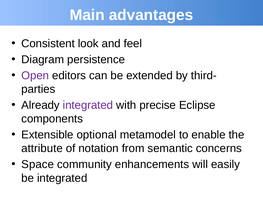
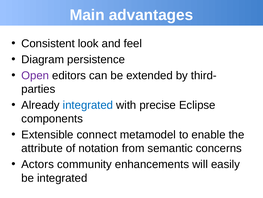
integrated at (88, 105) colour: purple -> blue
optional: optional -> connect
Space: Space -> Actors
